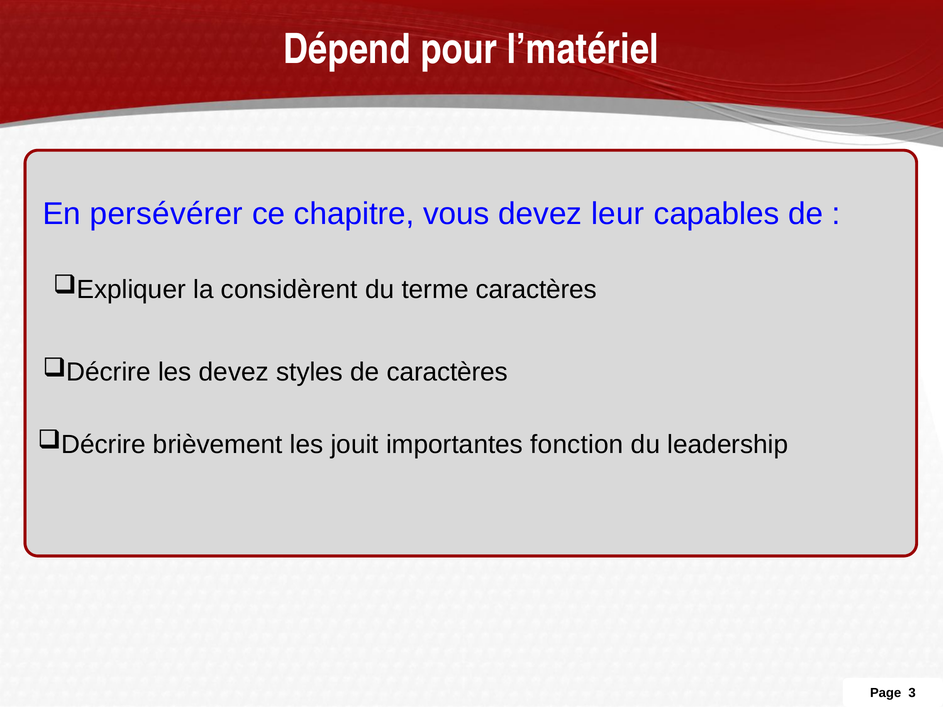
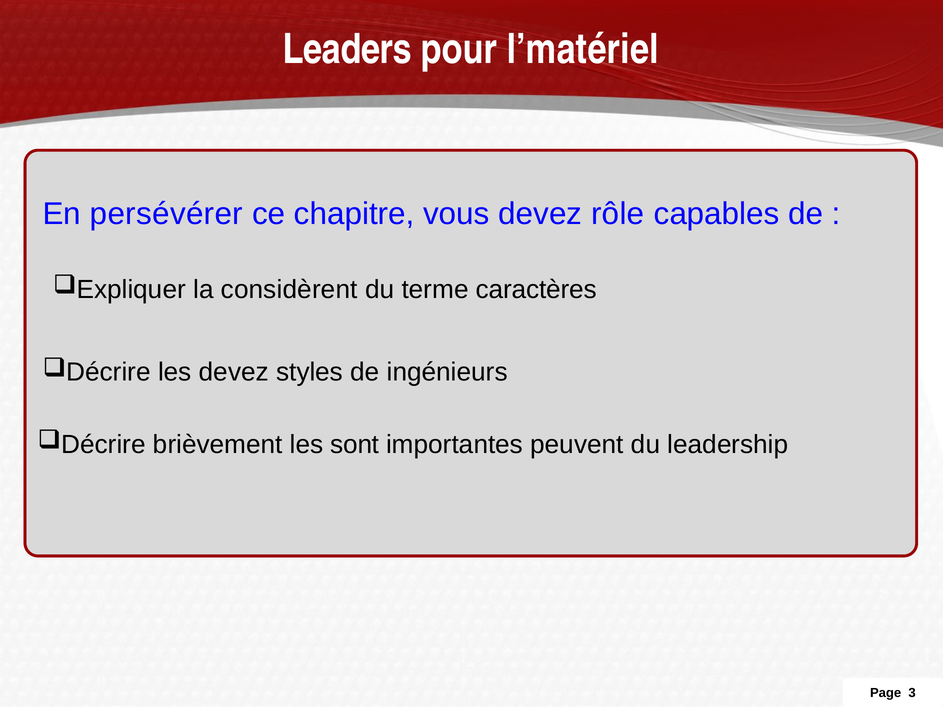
Dépend: Dépend -> Leaders
leur: leur -> rôle
de caractères: caractères -> ingénieurs
jouit: jouit -> sont
fonction: fonction -> peuvent
